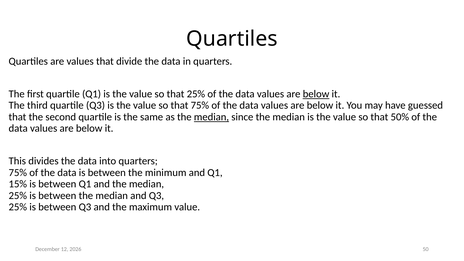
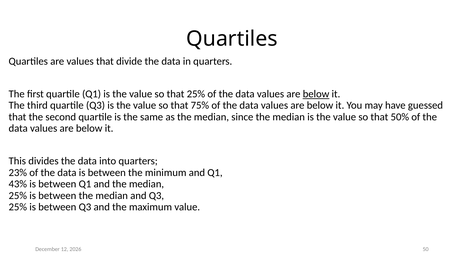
median at (211, 117) underline: present -> none
75% at (18, 173): 75% -> 23%
15%: 15% -> 43%
